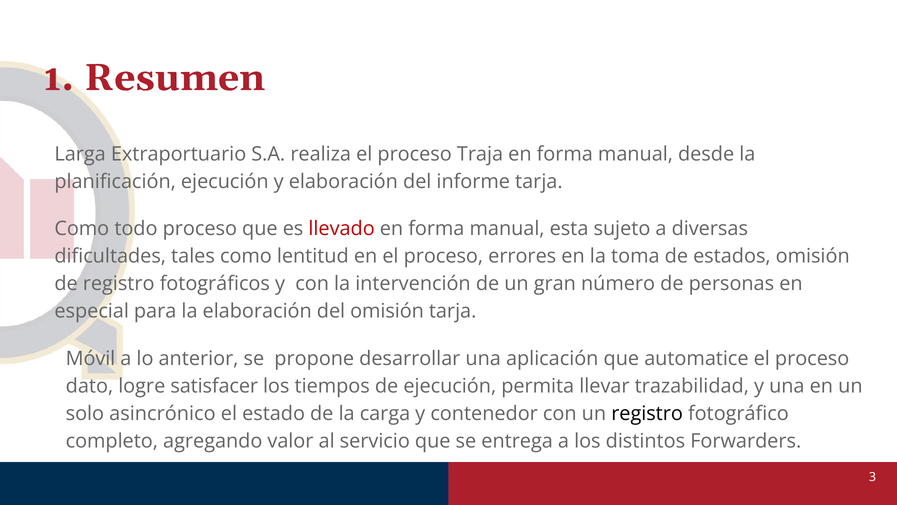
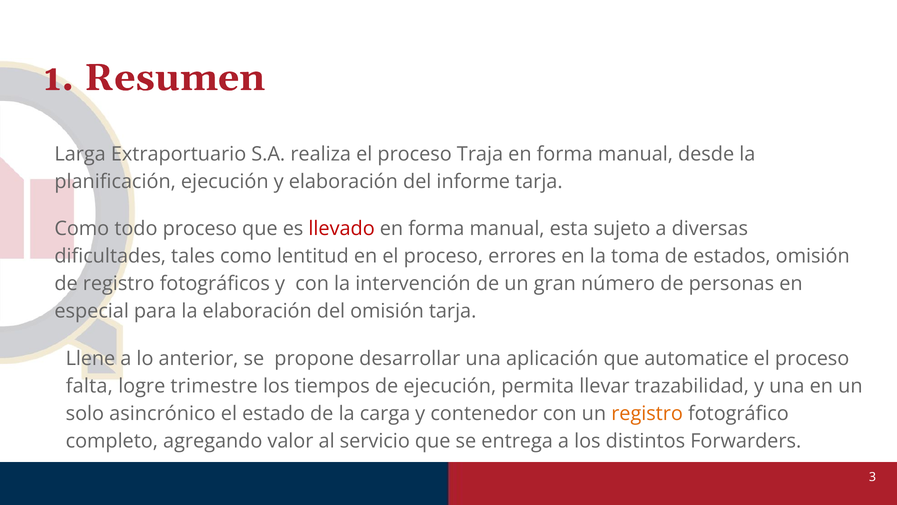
Móvil: Móvil -> Llene
dato: dato -> falta
satisfacer: satisfacer -> trimestre
registro at (647, 413) colour: black -> orange
